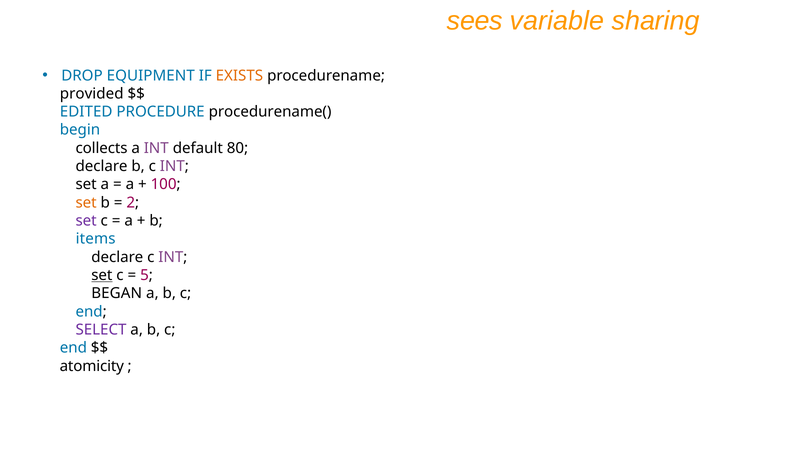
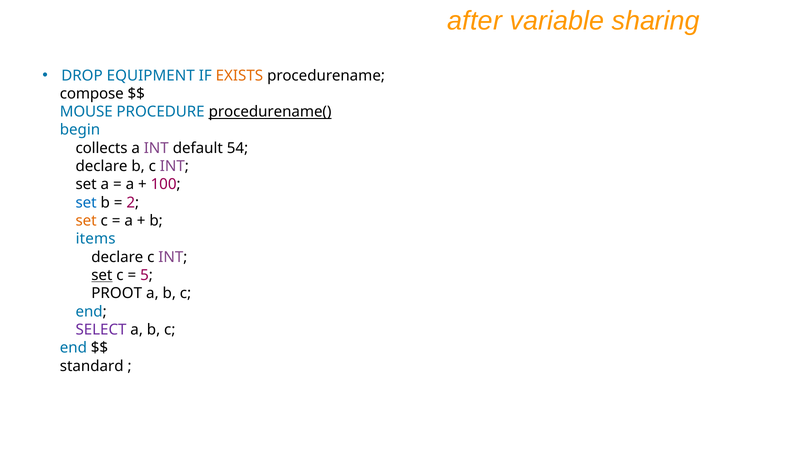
sees: sees -> after
provided: provided -> compose
EDITED: EDITED -> MOUSE
procedurename( underline: none -> present
80: 80 -> 54
set at (86, 203) colour: orange -> blue
set at (86, 221) colour: purple -> orange
BEGAN: BEGAN -> PROOT
atomicity: atomicity -> standard
